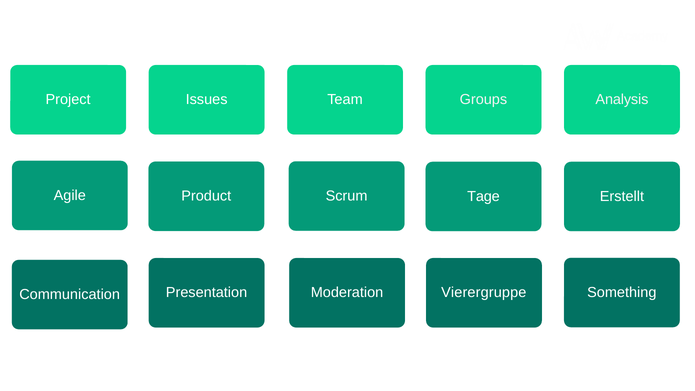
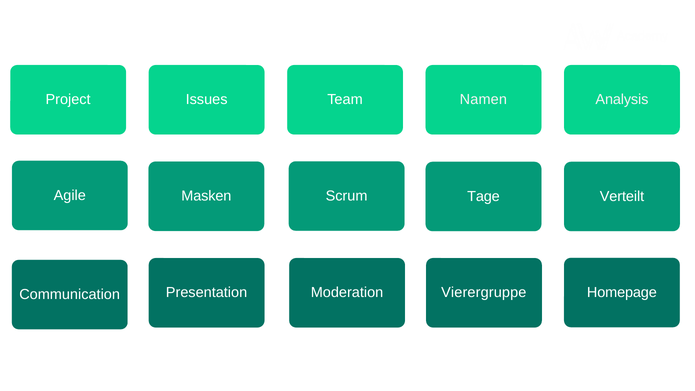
Groups: Groups -> Namen
Erstellt: Erstellt -> Verteilt
Product: Product -> Masken
Something: Something -> Homepage
